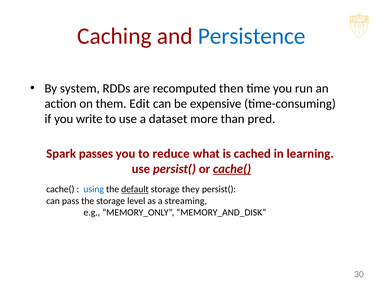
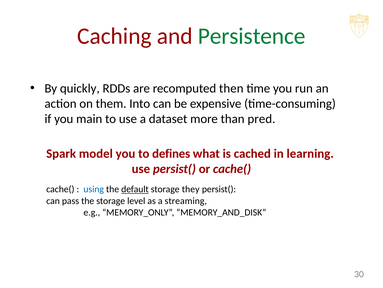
Persistence colour: blue -> green
system: system -> quickly
Edit: Edit -> Into
write: write -> main
passes: passes -> model
reduce: reduce -> defines
cache( at (232, 169) underline: present -> none
